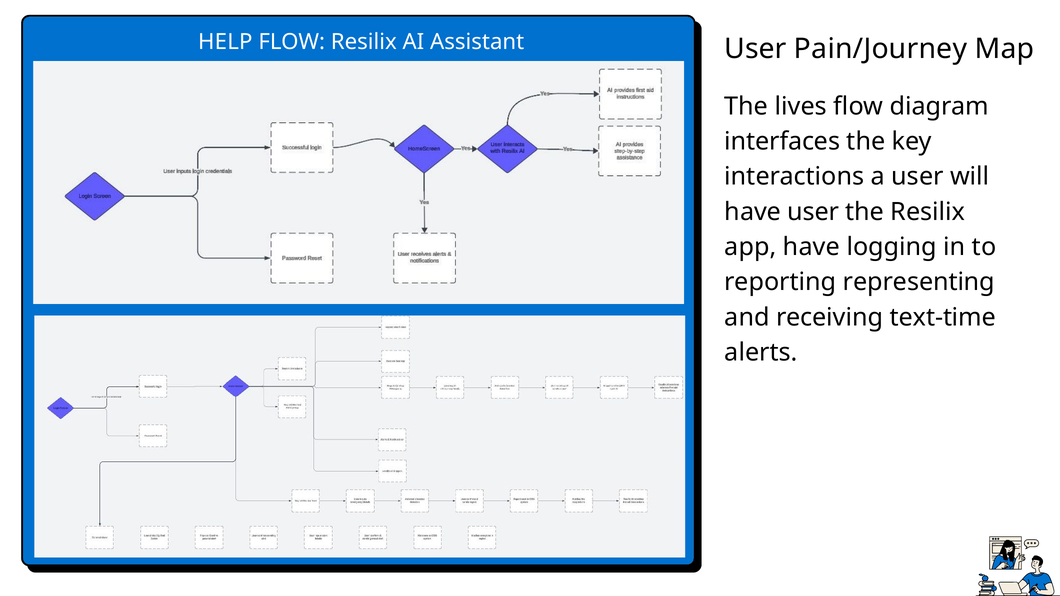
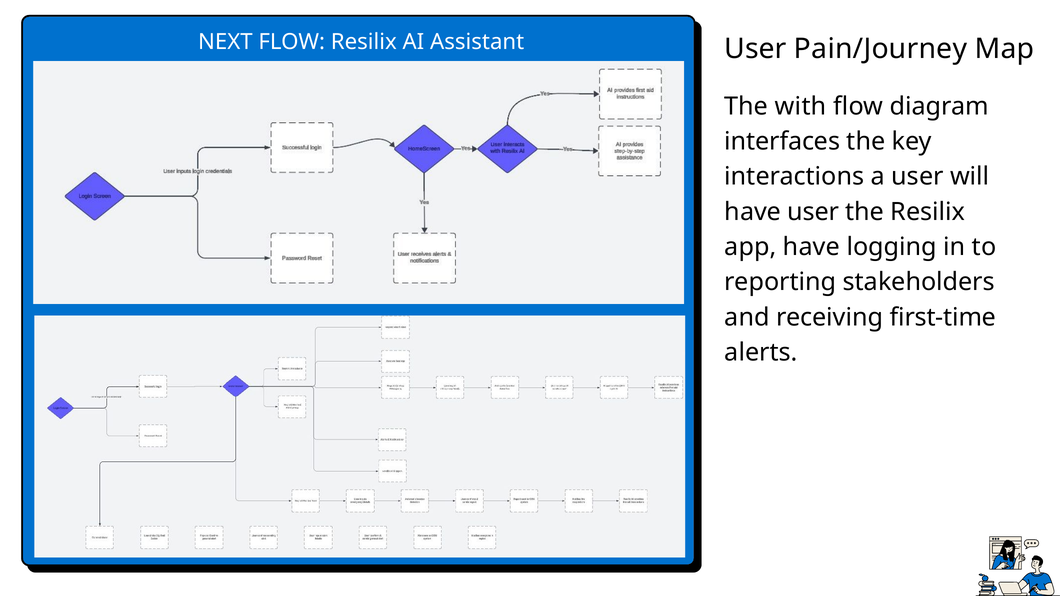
HELP: HELP -> NEXT
lives: lives -> with
representing: representing -> stakeholders
text-time: text-time -> first-time
